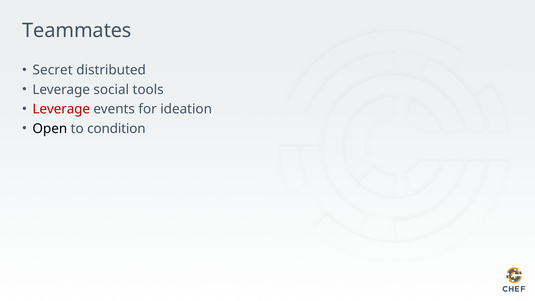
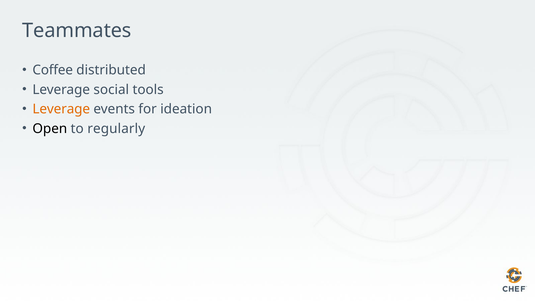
Secret: Secret -> Coffee
Leverage at (61, 109) colour: red -> orange
condition: condition -> regularly
